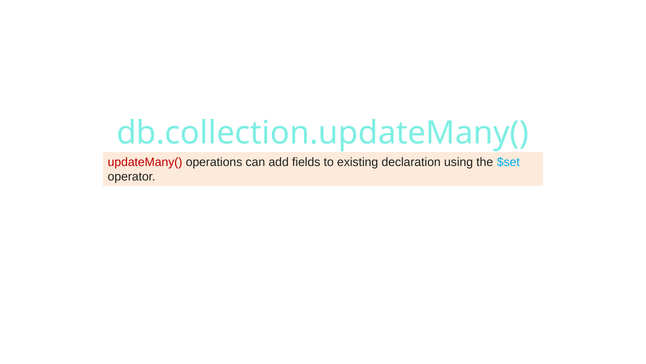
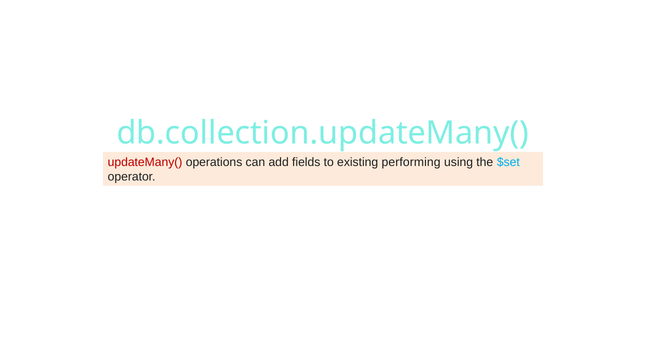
declaration: declaration -> performing
